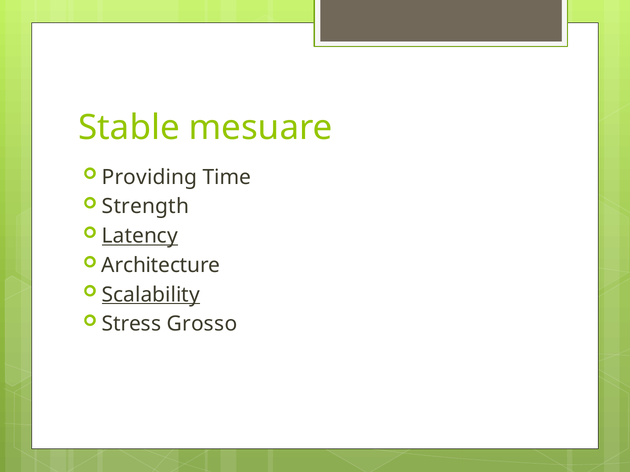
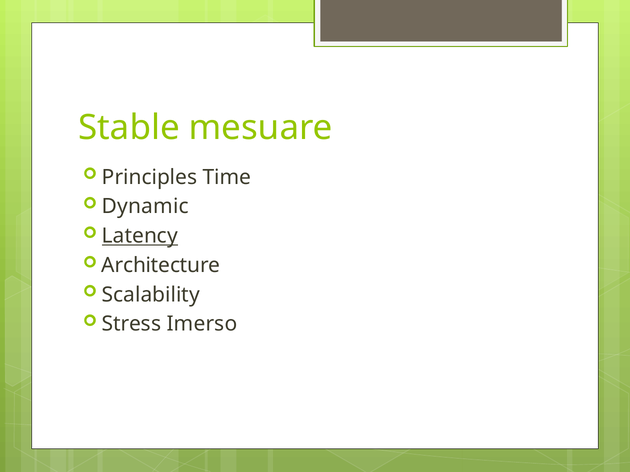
Providing: Providing -> Principles
Strength: Strength -> Dynamic
Scalability underline: present -> none
Grosso: Grosso -> Imerso
